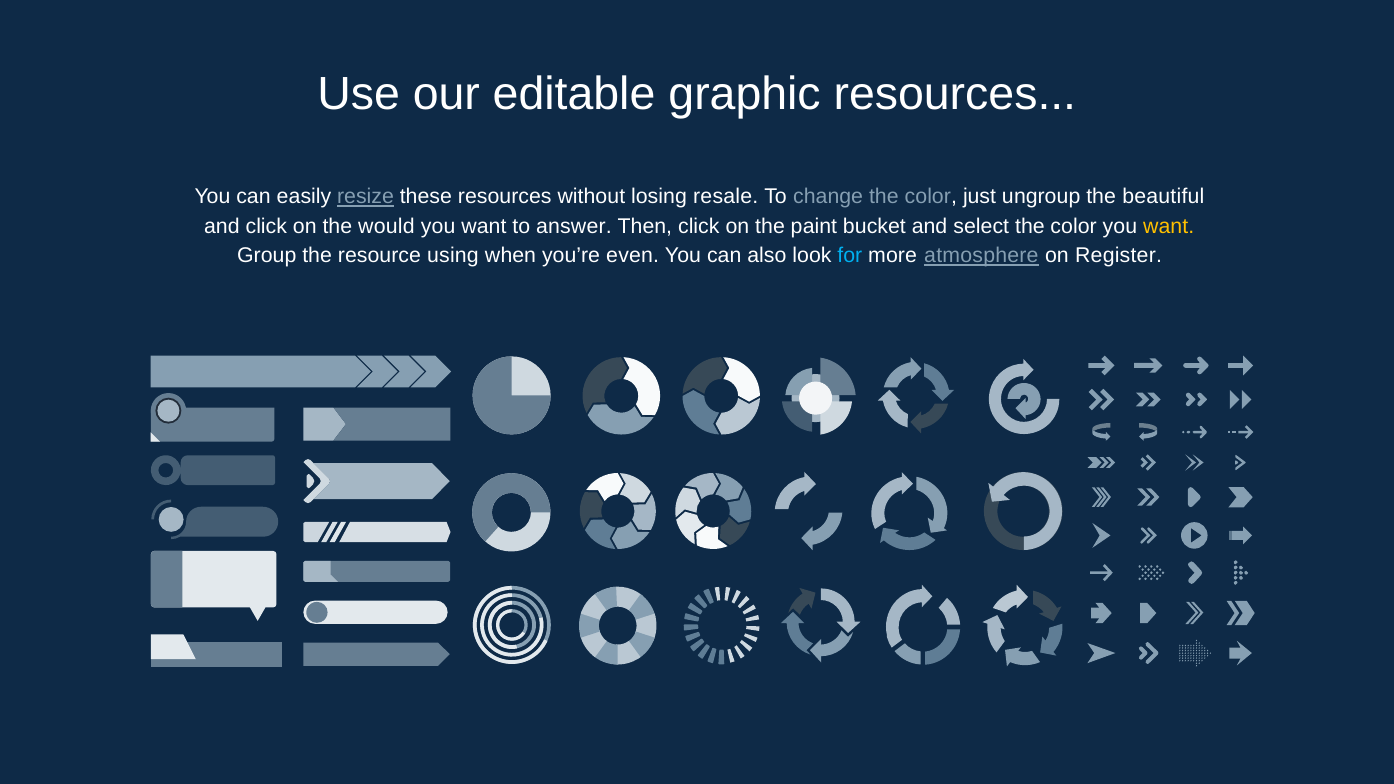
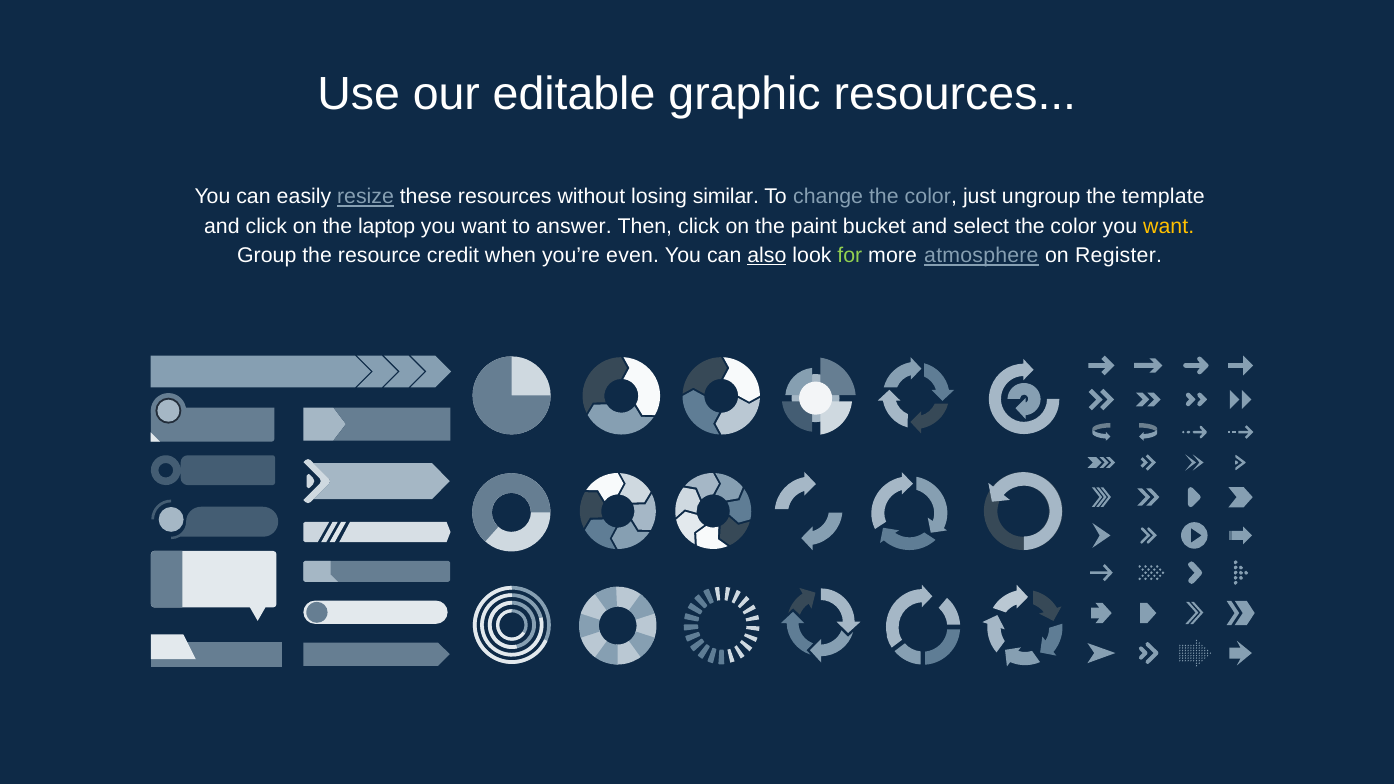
resale: resale -> similar
beautiful: beautiful -> template
would: would -> laptop
using: using -> credit
also underline: none -> present
for colour: light blue -> light green
